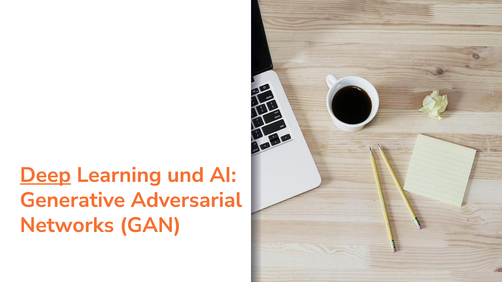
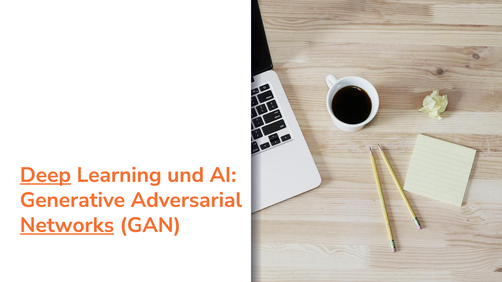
Networks underline: none -> present
